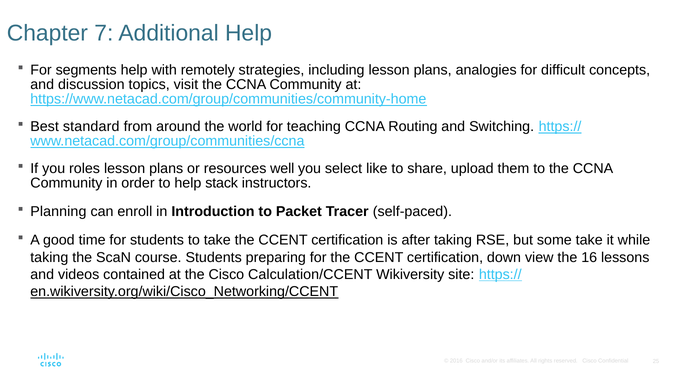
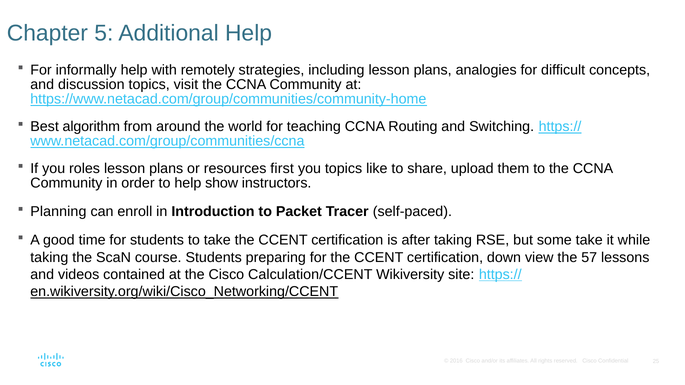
7: 7 -> 5
segments: segments -> informally
standard: standard -> algorithm
well: well -> first
you select: select -> topics
stack: stack -> show
16: 16 -> 57
